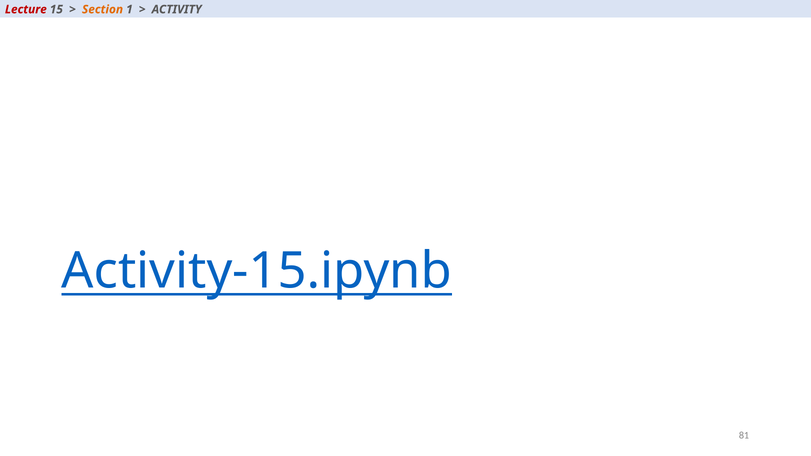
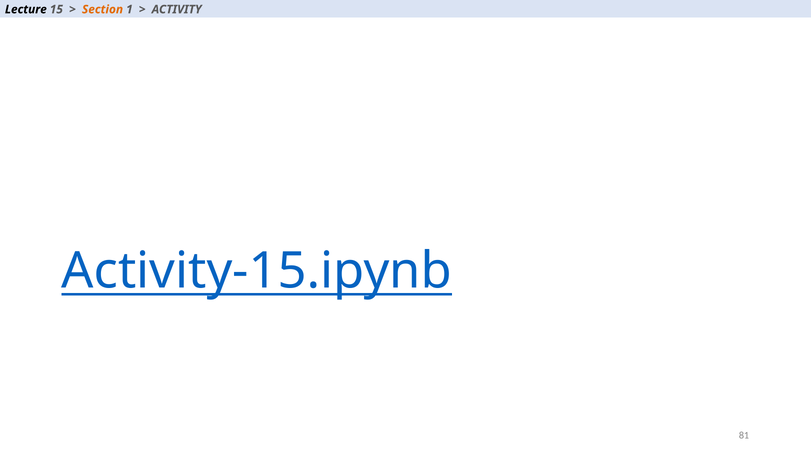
Lecture colour: red -> black
